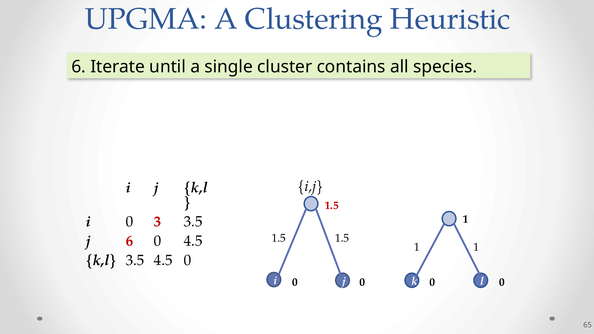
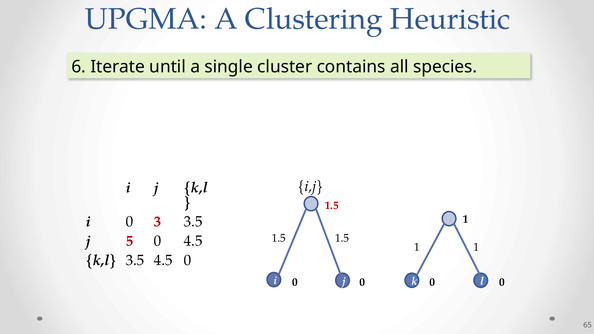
j 6: 6 -> 5
